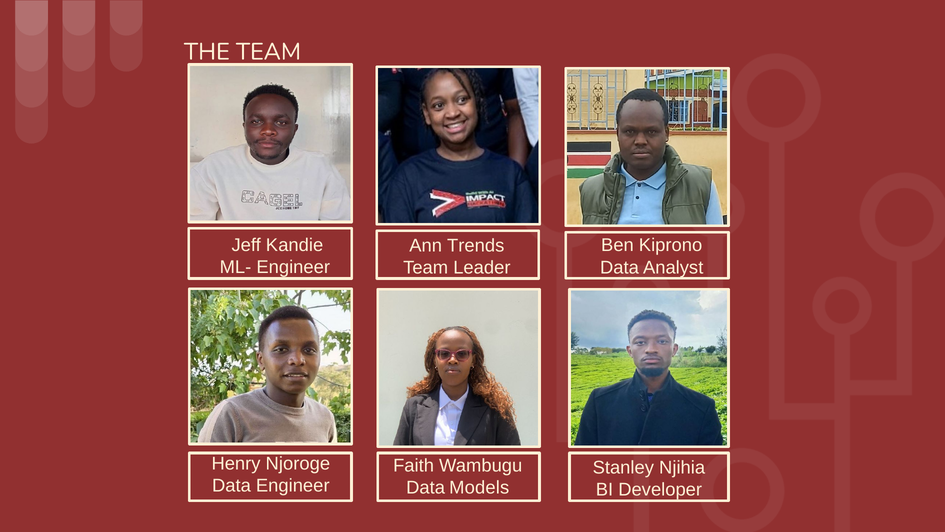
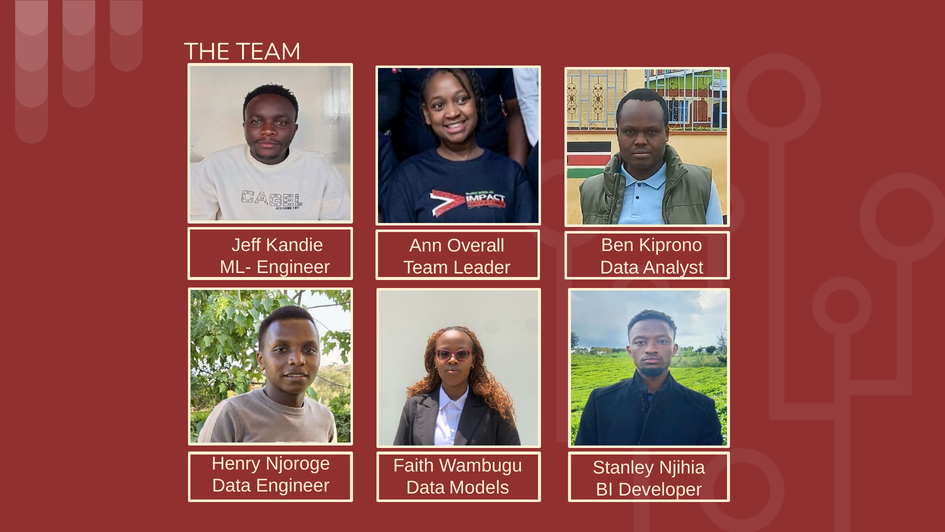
Trends: Trends -> Overall
